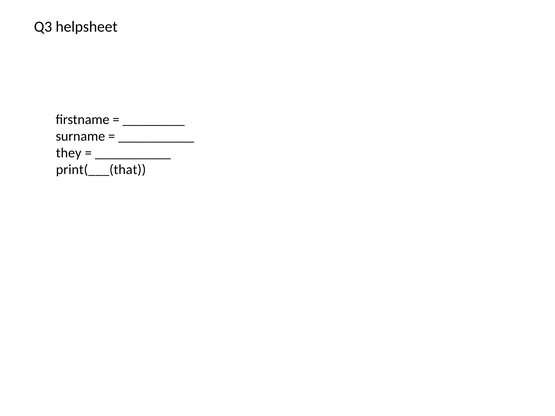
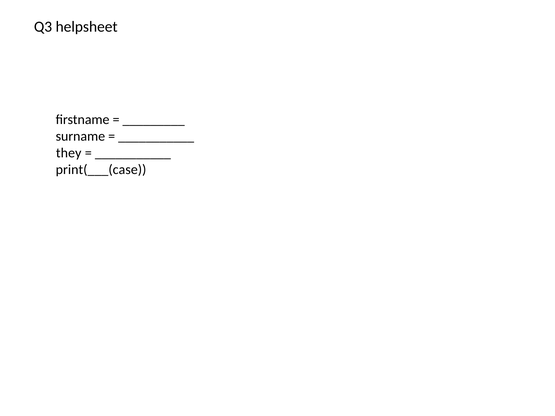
print(___(that: print(___(that -> print(___(case
